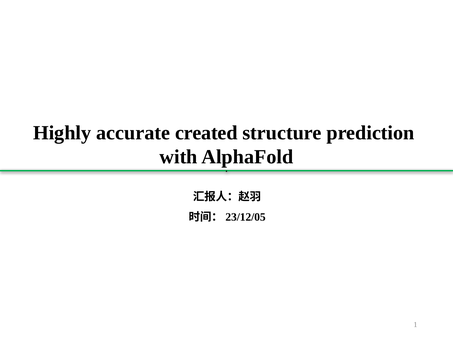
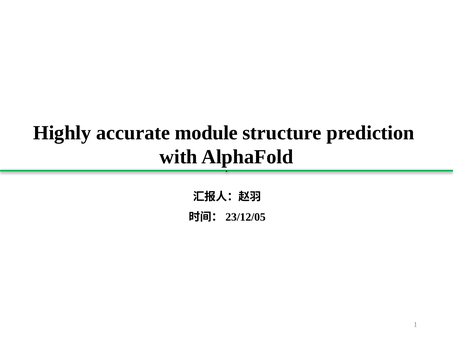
created: created -> module
